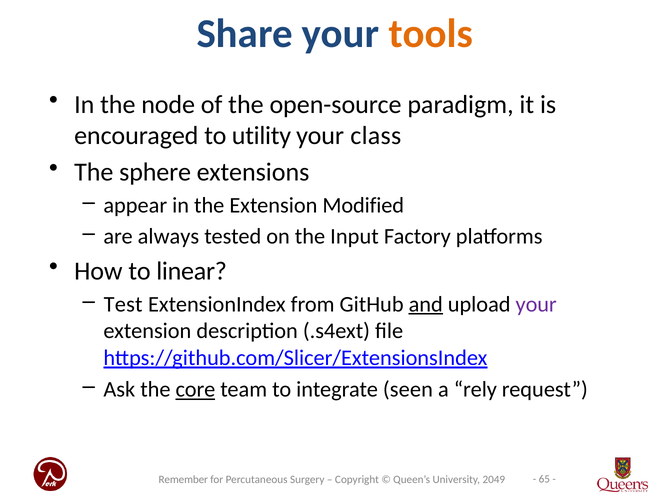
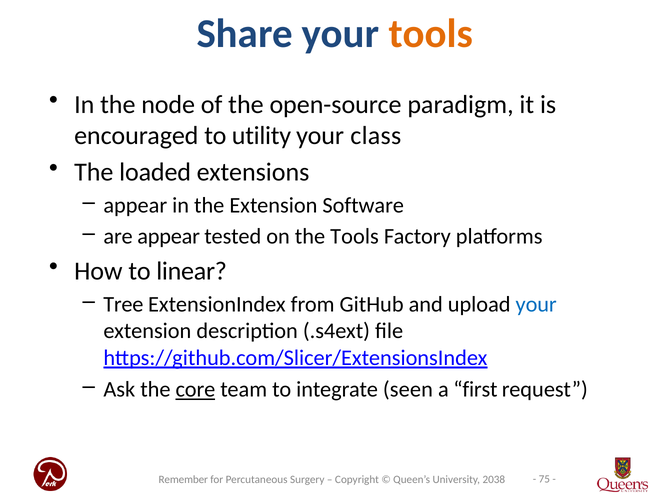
sphere: sphere -> loaded
Modified: Modified -> Software
are always: always -> appear
the Input: Input -> Tools
Test: Test -> Tree
and underline: present -> none
your at (536, 305) colour: purple -> blue
rely: rely -> first
65: 65 -> 75
2049: 2049 -> 2038
